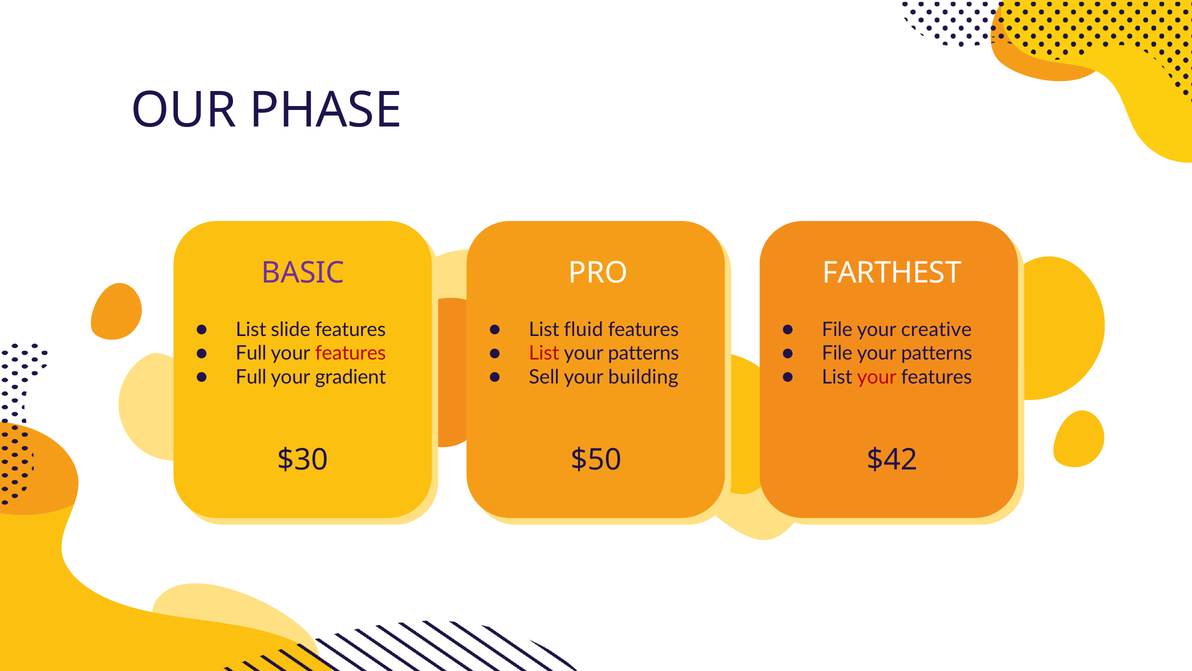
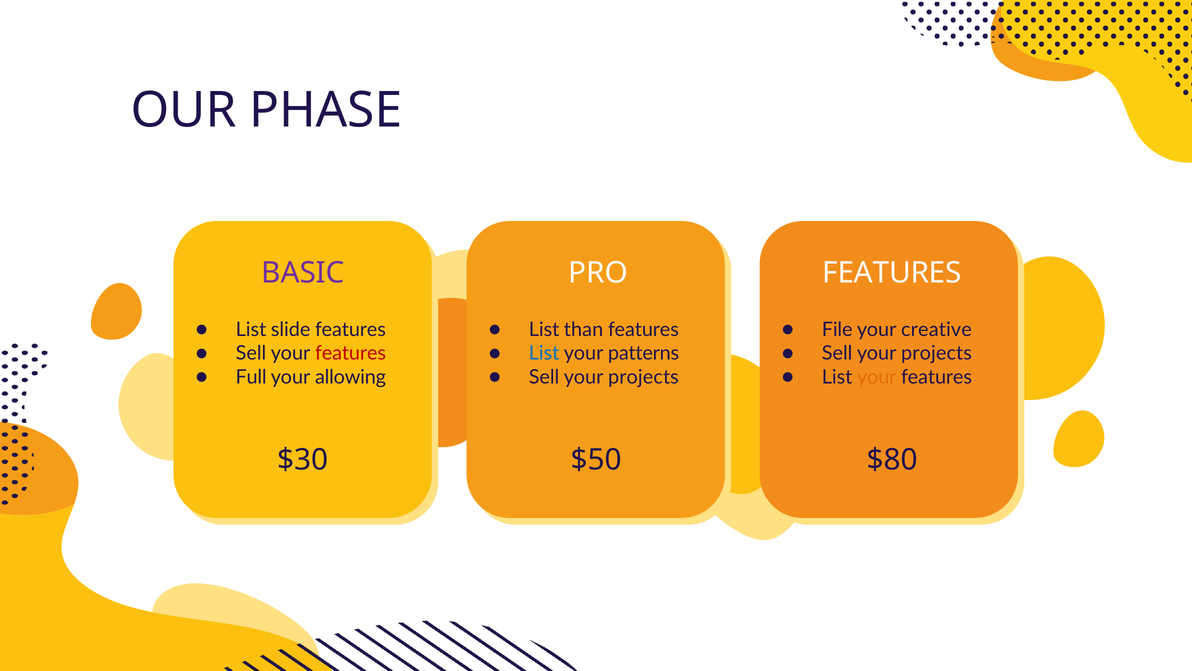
PRO FARTHEST: FARTHEST -> FEATURES
fluid: fluid -> than
Full at (251, 353): Full -> Sell
List at (544, 353) colour: red -> blue
File at (837, 353): File -> Sell
patterns at (937, 353): patterns -> projects
gradient: gradient -> allowing
building at (643, 377): building -> projects
your at (877, 377) colour: red -> orange
$42: $42 -> $80
